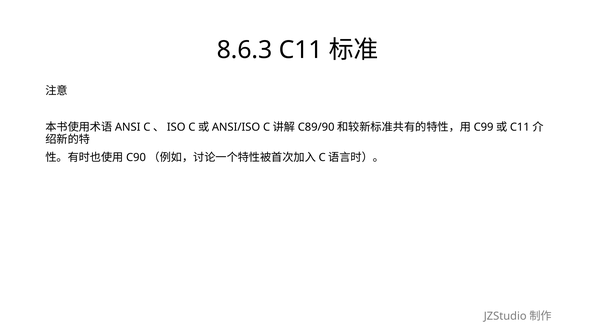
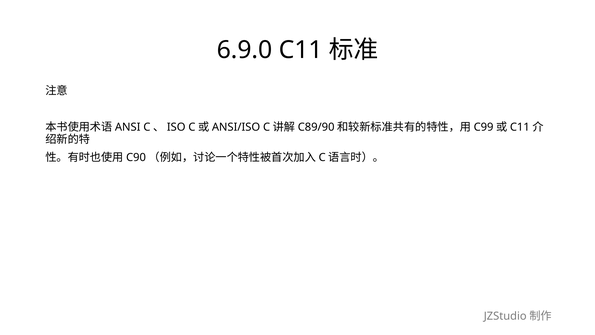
8.6.3: 8.6.3 -> 6.9.0
